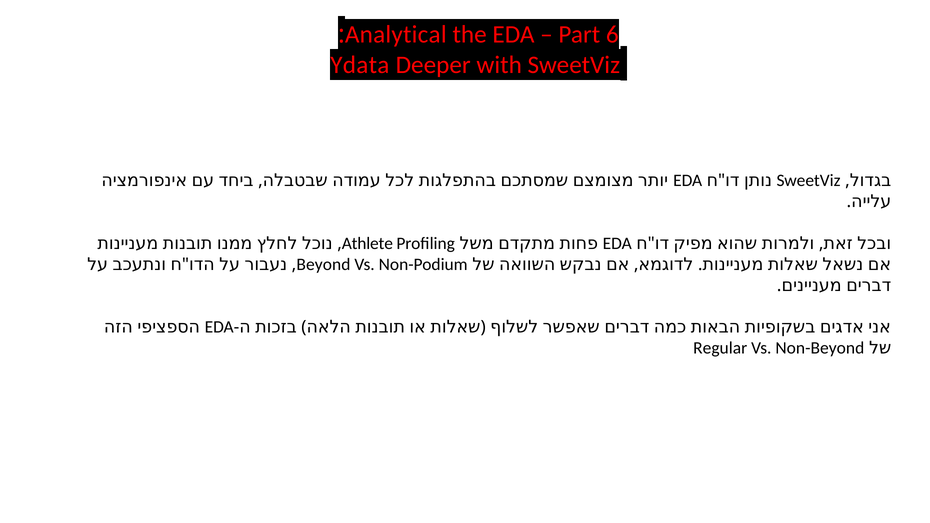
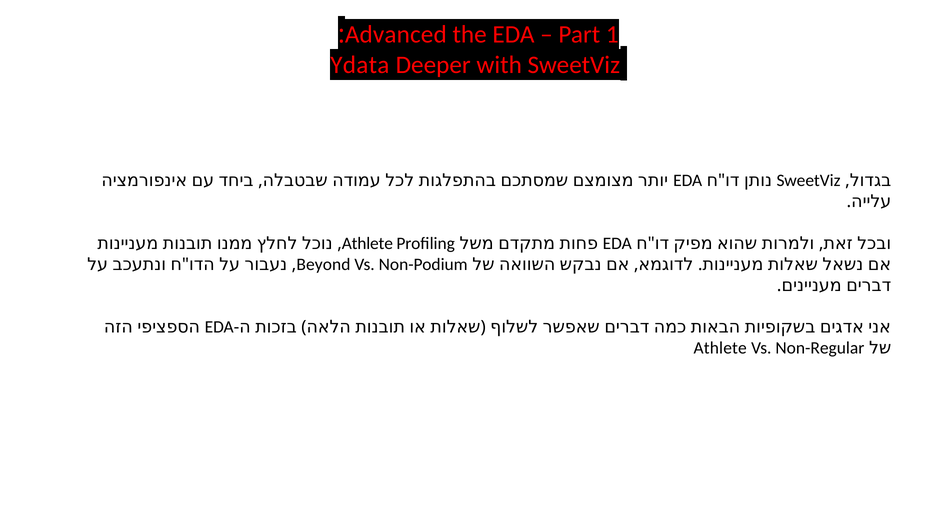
Analytical: Analytical -> Advanced
6: 6 -> 1
Regular at (720, 348): Regular -> Athlete
Non-Beyond: Non-Beyond -> Non-Regular
